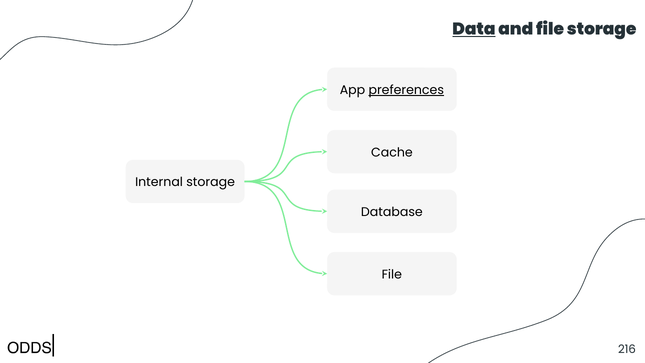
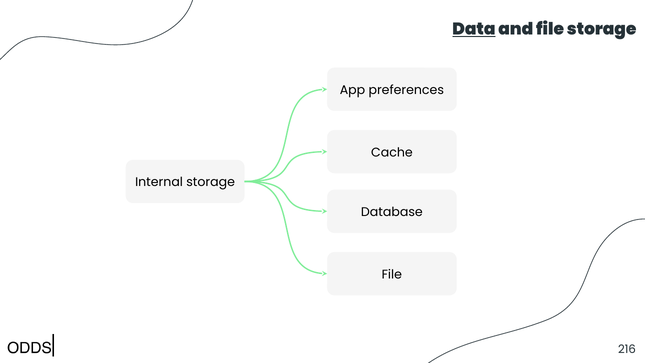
preferences underline: present -> none
